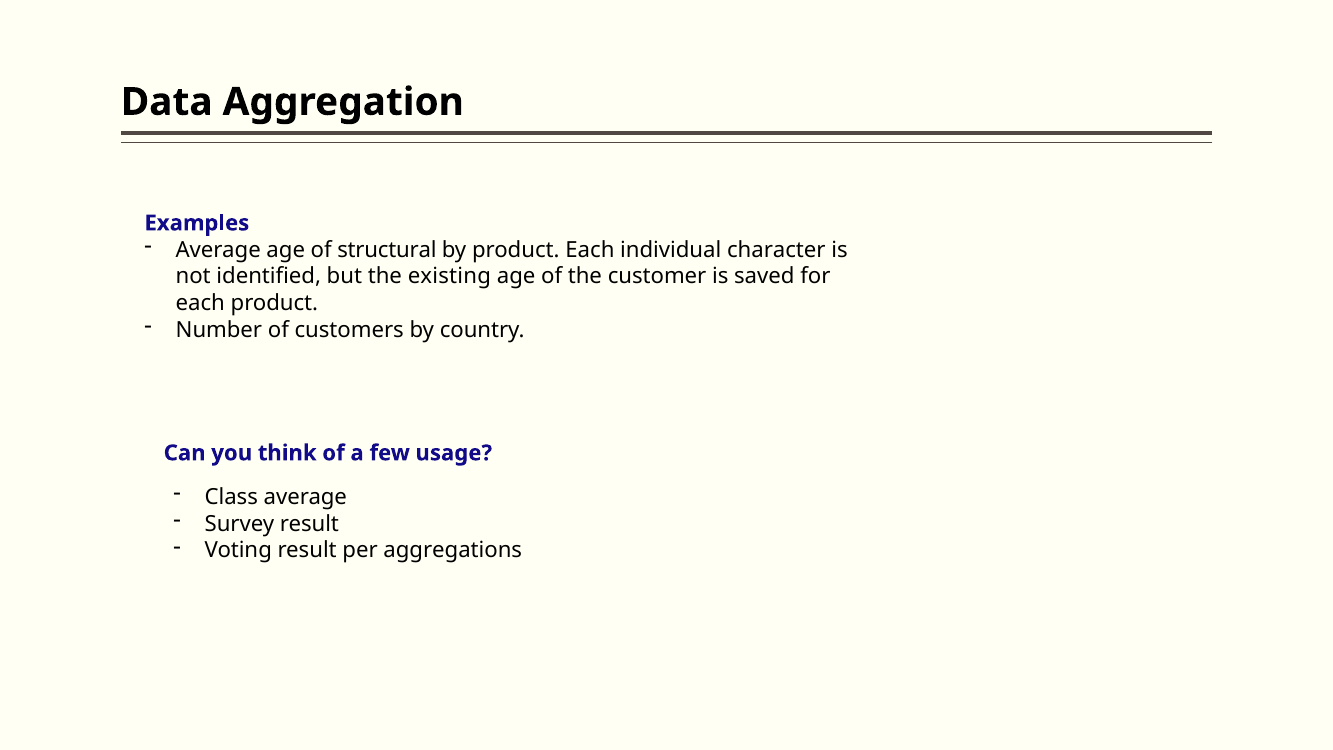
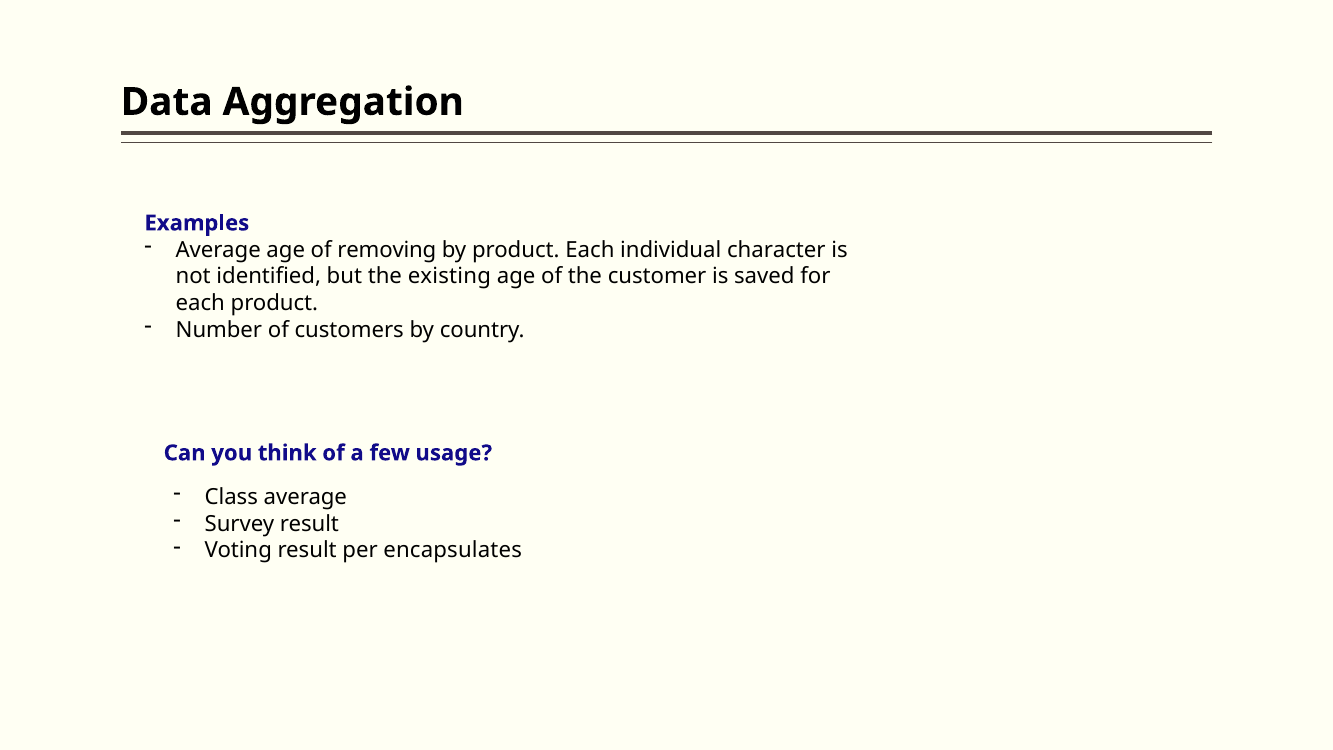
structural: structural -> removing
aggregations: aggregations -> encapsulates
